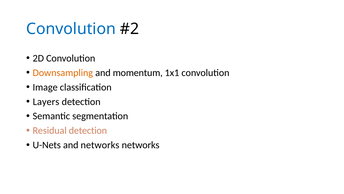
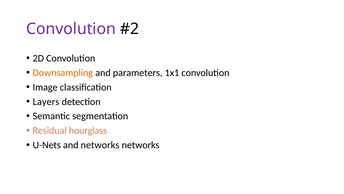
Convolution at (71, 29) colour: blue -> purple
momentum: momentum -> parameters
Residual detection: detection -> hourglass
